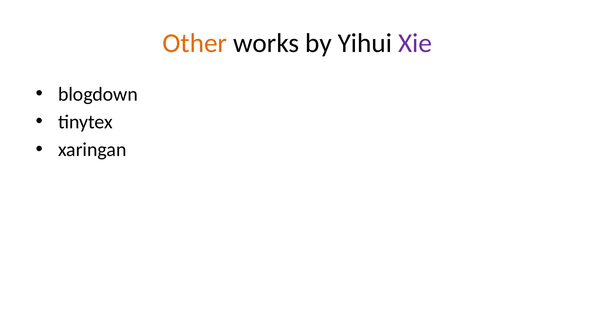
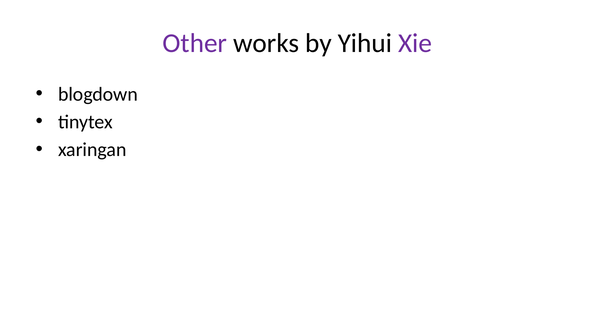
Other colour: orange -> purple
